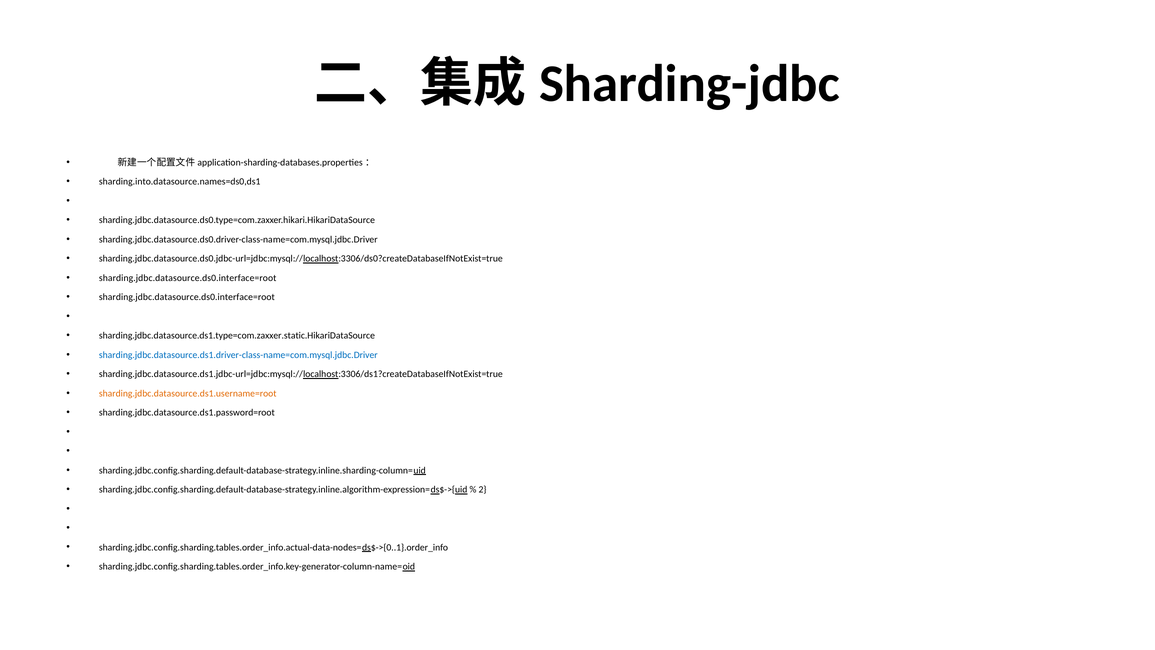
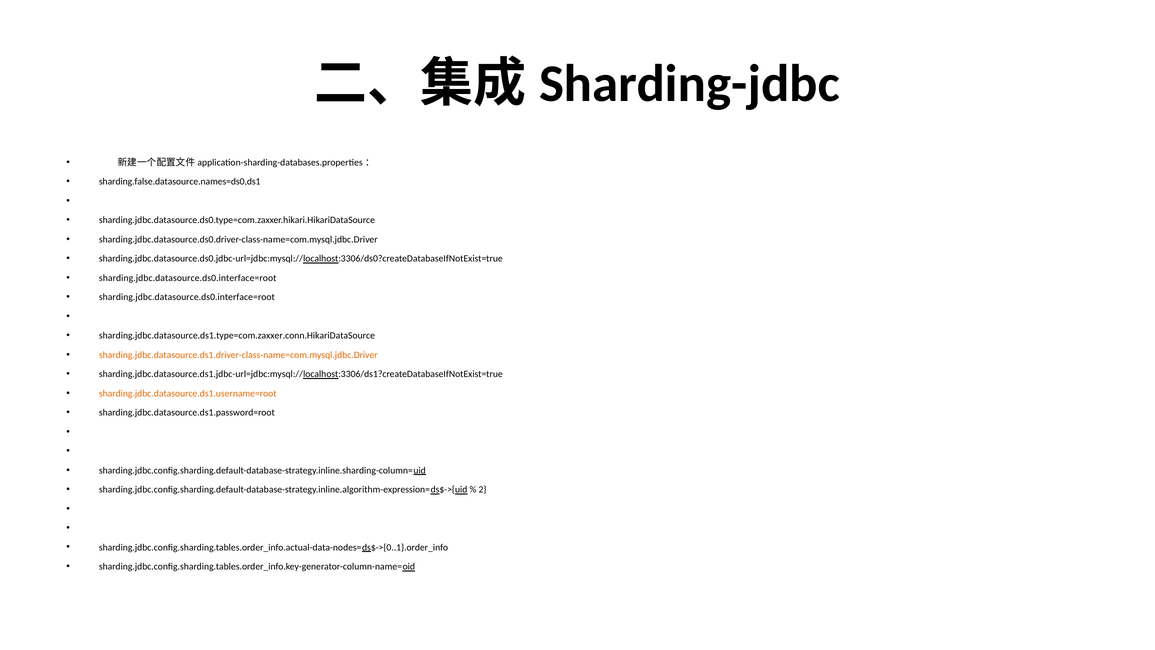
sharding.into.datasource.names=ds0,ds1: sharding.into.datasource.names=ds0,ds1 -> sharding.false.datasource.names=ds0,ds1
sharding.jdbc.datasource.ds1.type=com.zaxxer.static.HikariDataSource: sharding.jdbc.datasource.ds1.type=com.zaxxer.static.HikariDataSource -> sharding.jdbc.datasource.ds1.type=com.zaxxer.conn.HikariDataSource
sharding.jdbc.datasource.ds1.driver-class-name=com.mysql.jdbc.Driver colour: blue -> orange
